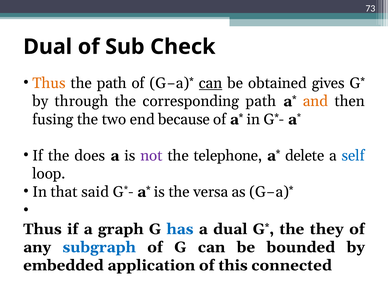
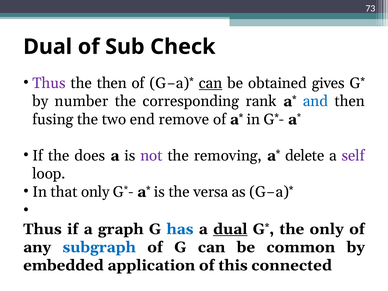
Thus at (49, 83) colour: orange -> purple
the path: path -> then
through: through -> number
corresponding path: path -> rank
and colour: orange -> blue
because: because -> remove
telephone: telephone -> removing
self colour: blue -> purple
that said: said -> only
dual at (230, 229) underline: none -> present
the they: they -> only
bounded: bounded -> common
